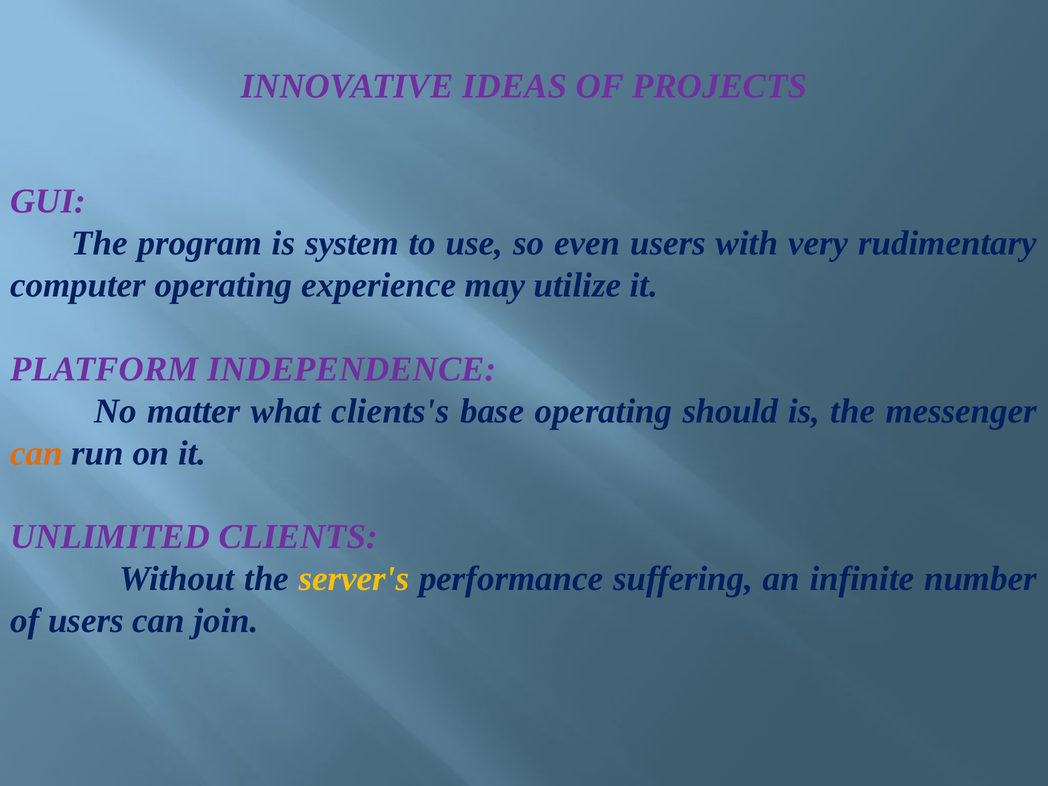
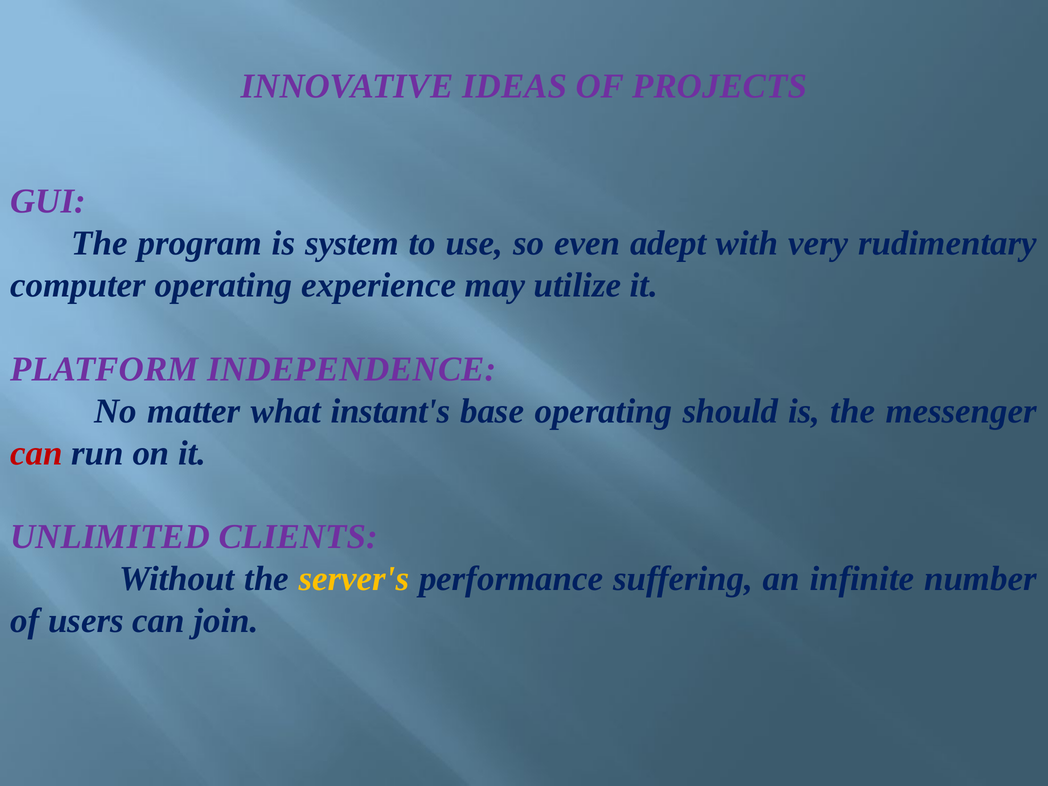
even users: users -> adept
clients's: clients's -> instant's
can at (36, 453) colour: orange -> red
